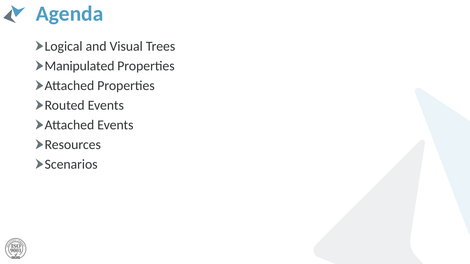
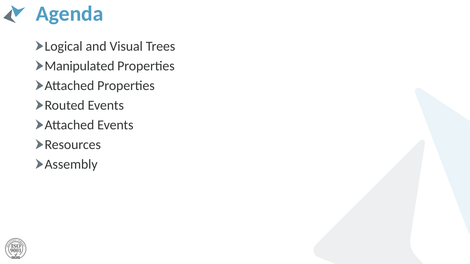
Scenarios: Scenarios -> Assembly
